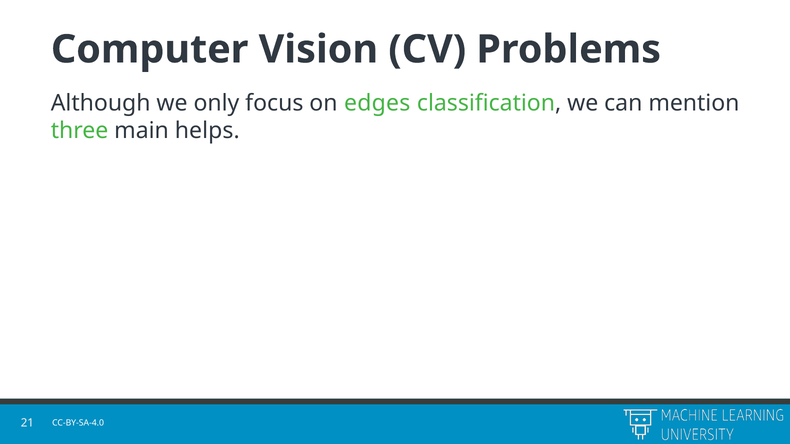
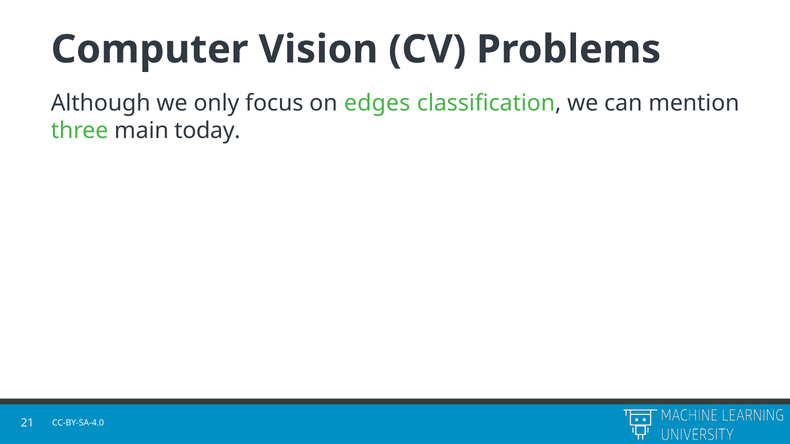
helps: helps -> today
